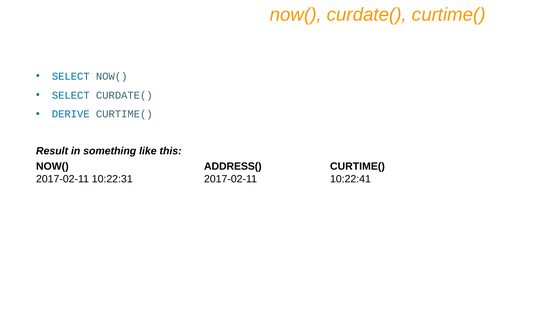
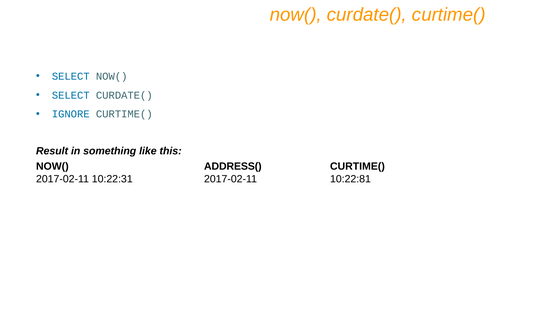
DERIVE: DERIVE -> IGNORE
10:22:41: 10:22:41 -> 10:22:81
